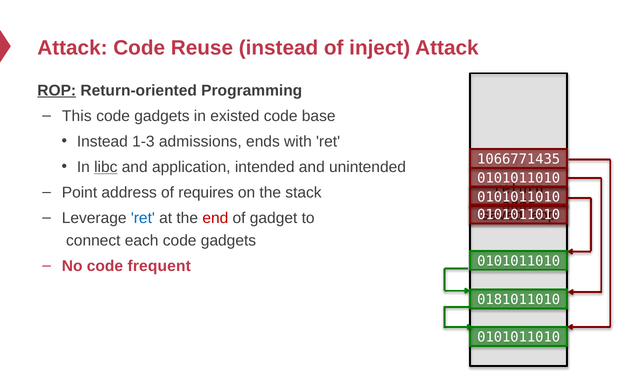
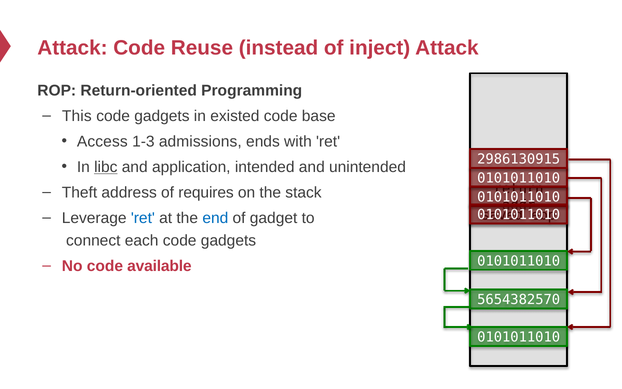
ROP underline: present -> none
Instead at (102, 141): Instead -> Access
1066771435: 1066771435 -> 2986130915
Point: Point -> Theft
end colour: red -> blue
frequent: frequent -> available
0181011010: 0181011010 -> 5654382570
